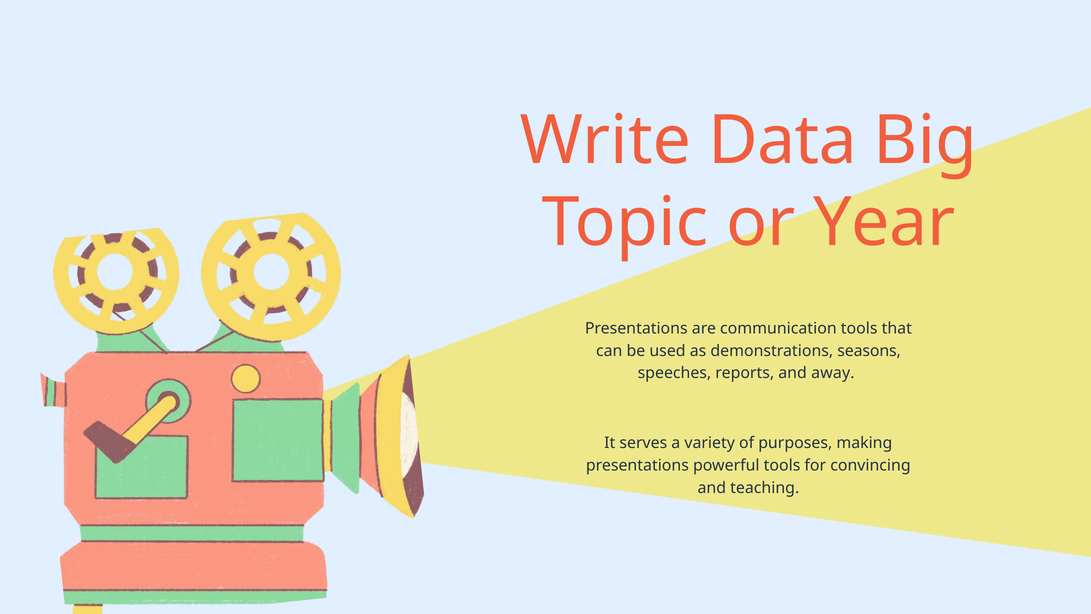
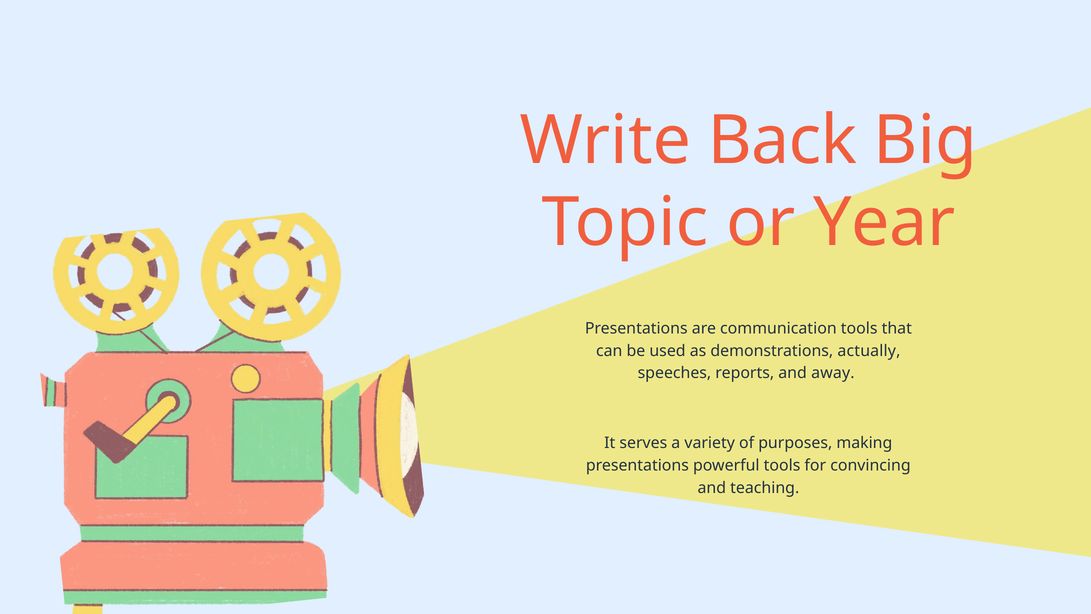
Data: Data -> Back
seasons: seasons -> actually
